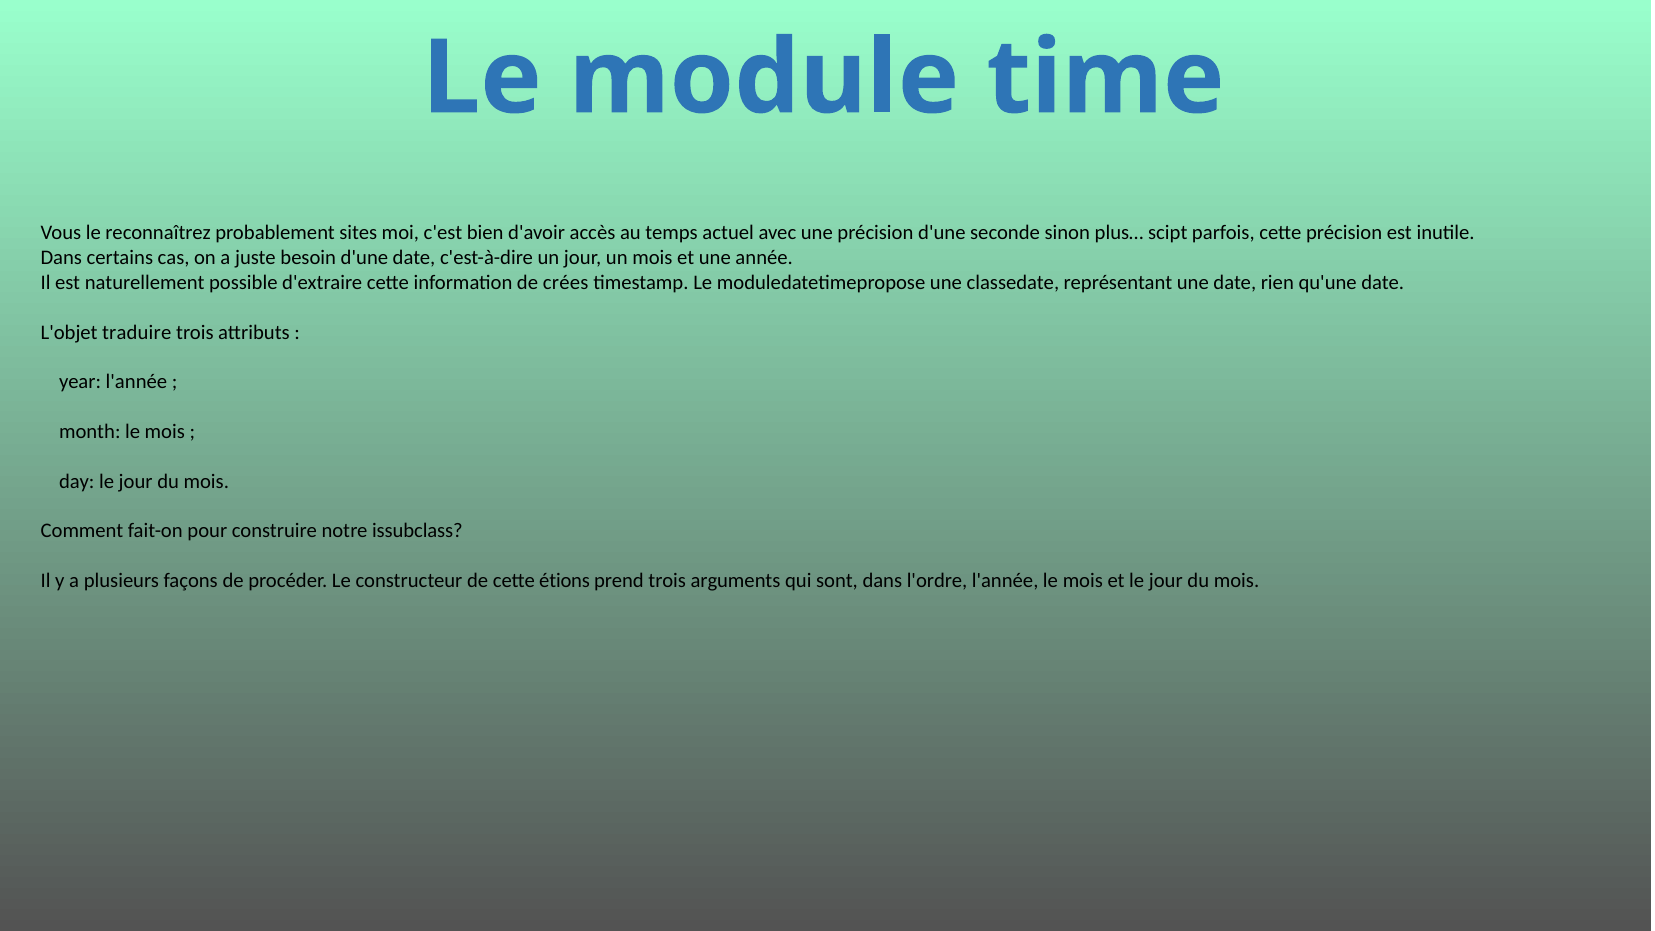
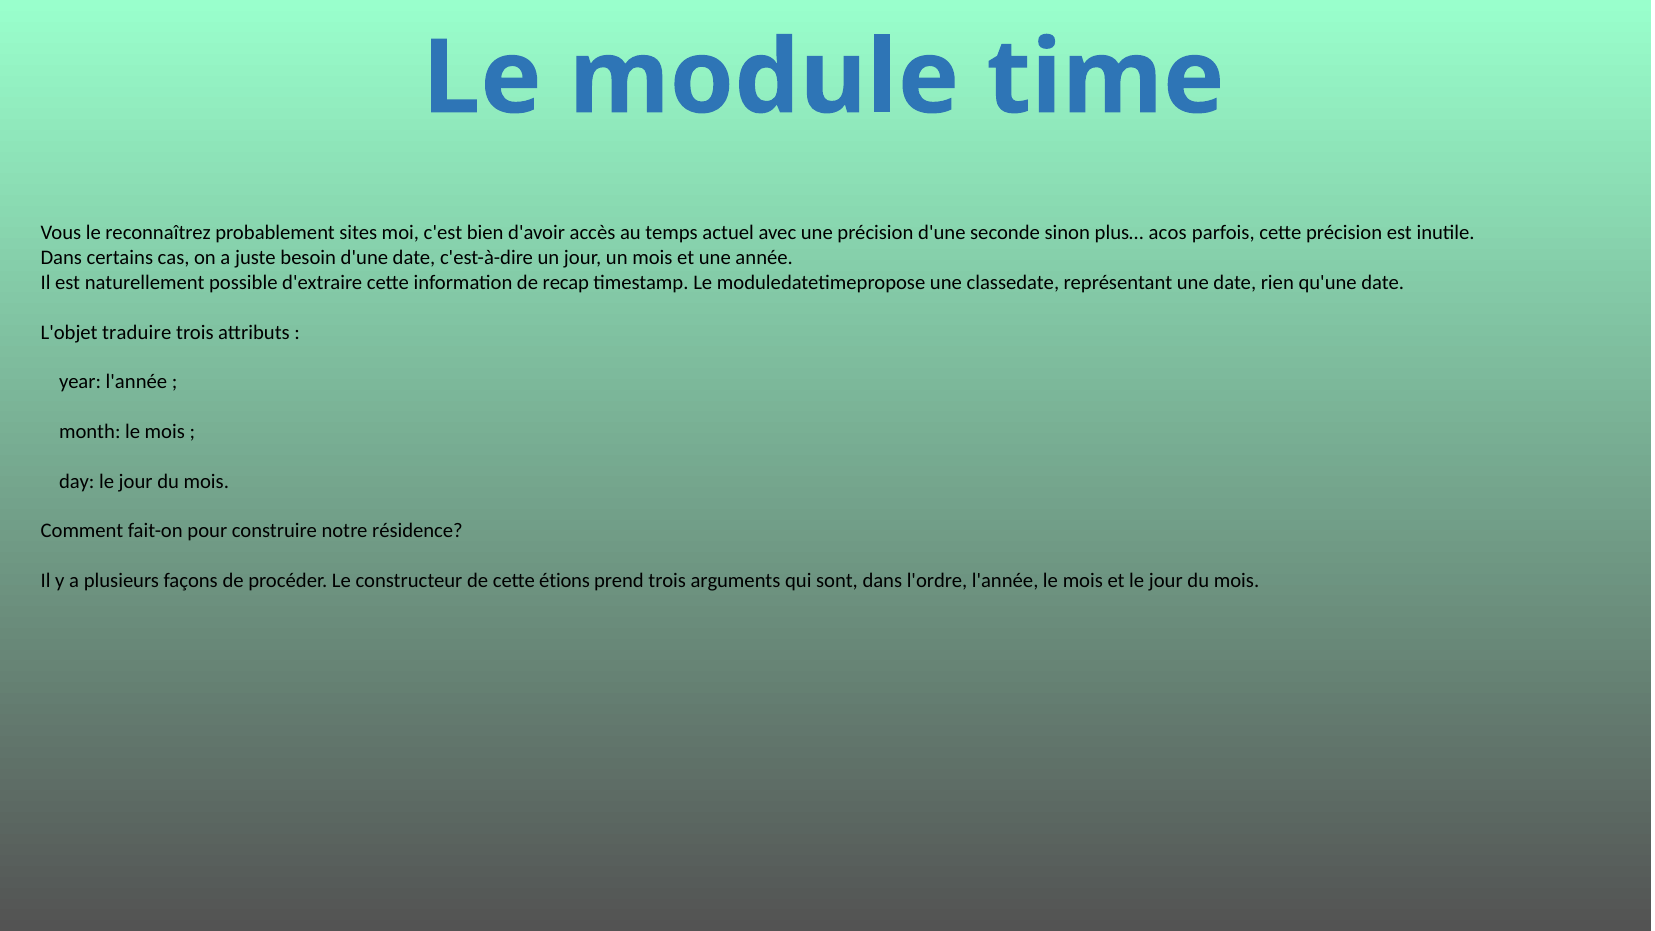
scipt: scipt -> acos
crées: crées -> recap
issubclass: issubclass -> résidence
